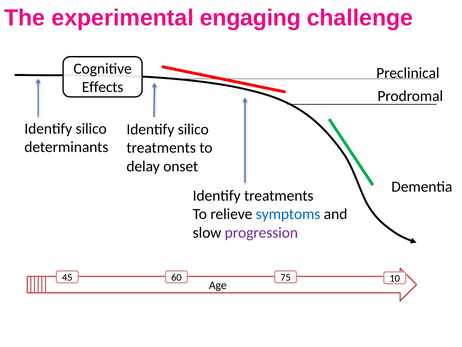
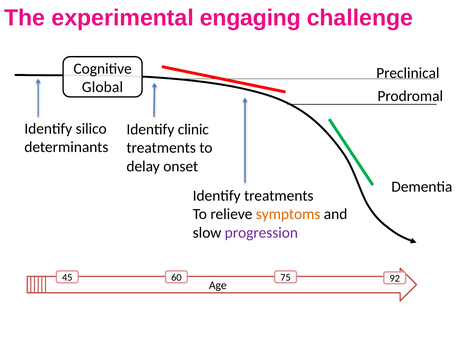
Effects: Effects -> Global
silico at (193, 129): silico -> clinic
symptoms colour: blue -> orange
10: 10 -> 92
